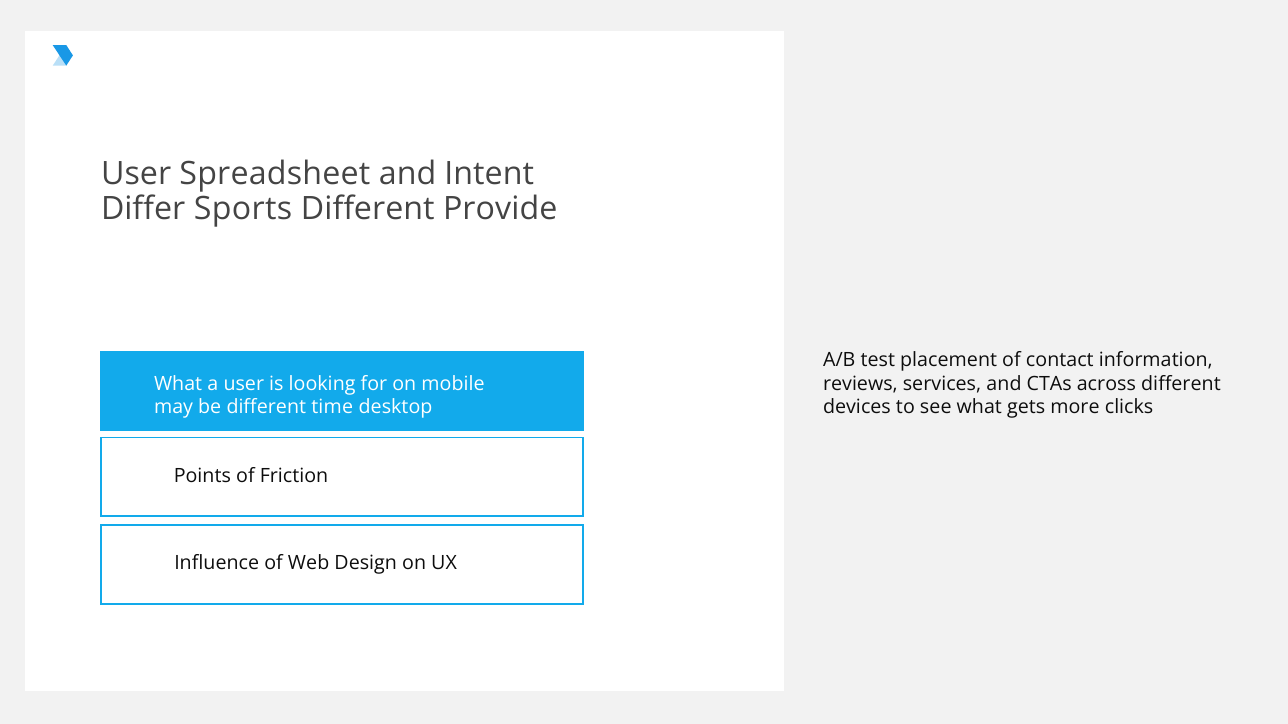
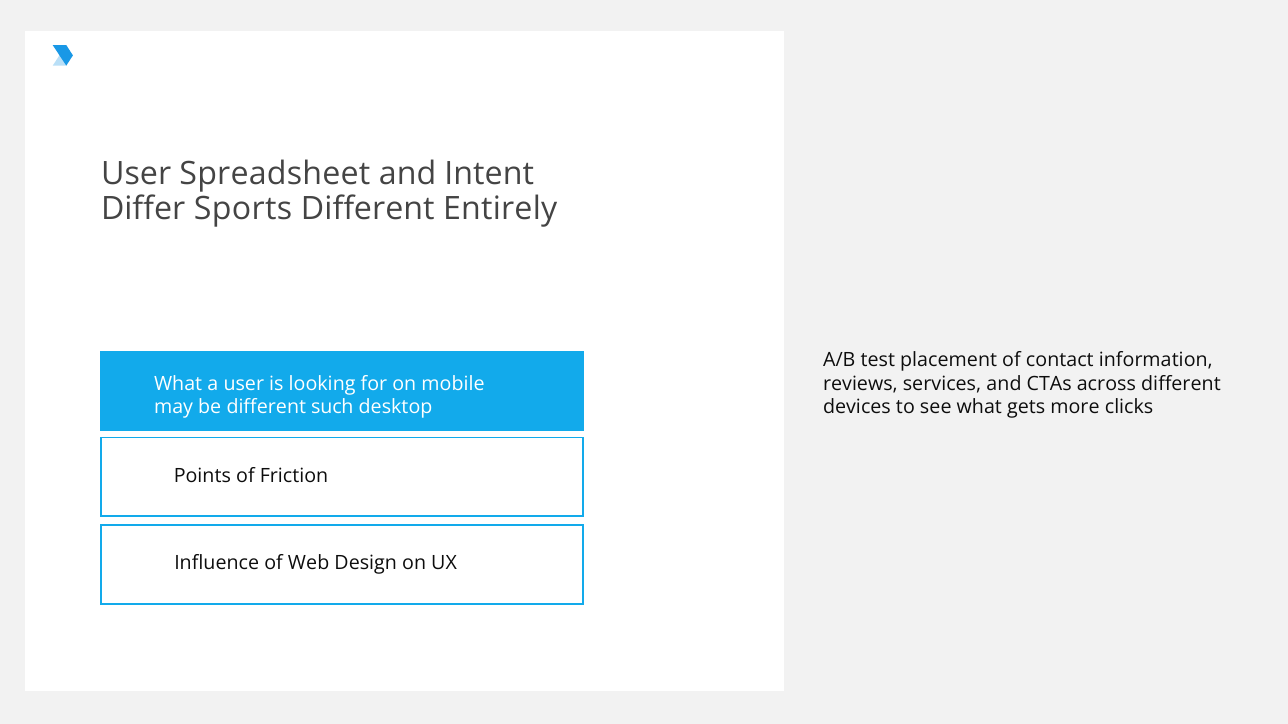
Provide: Provide -> Entirely
time: time -> such
